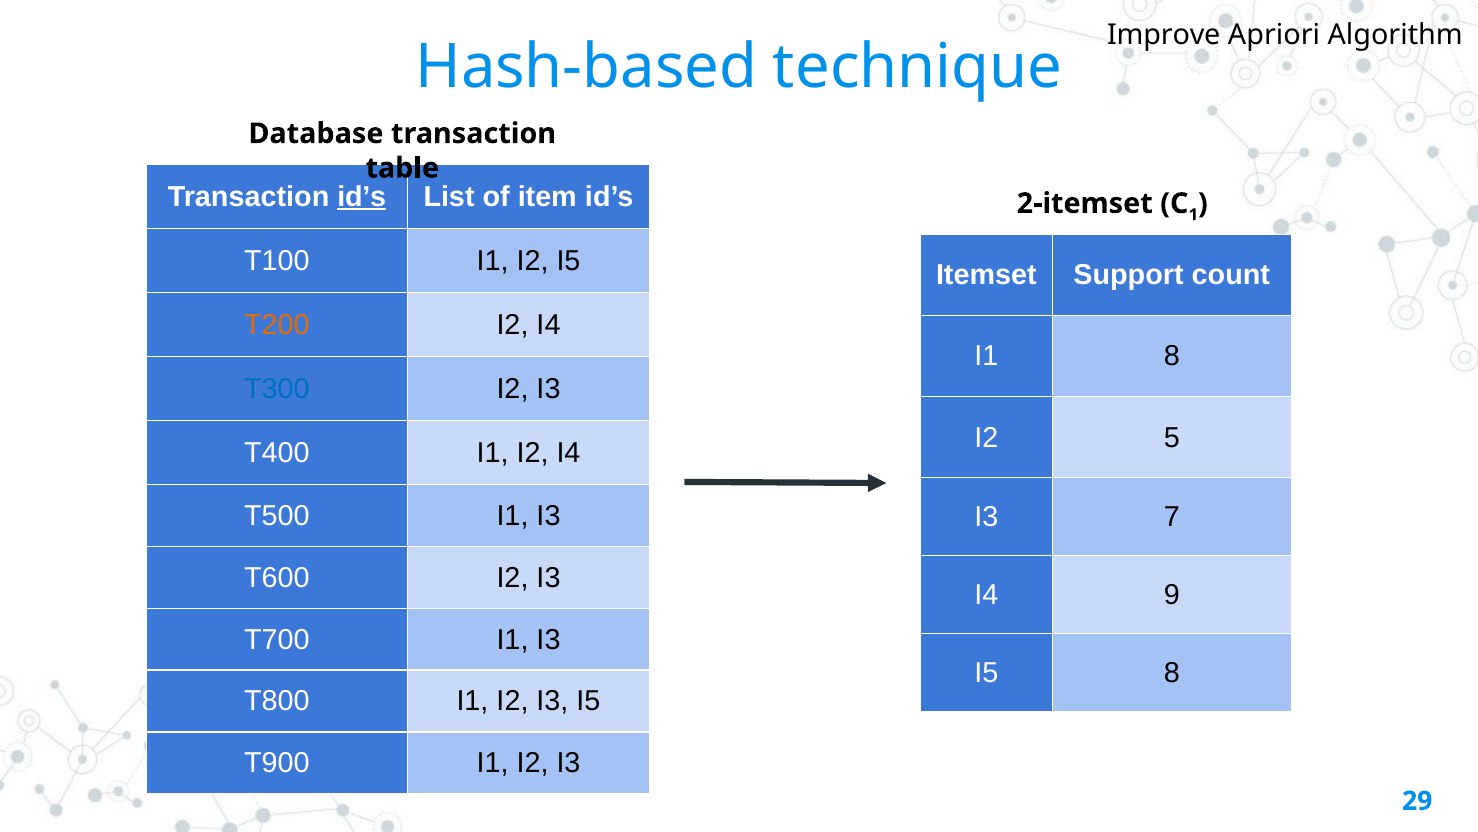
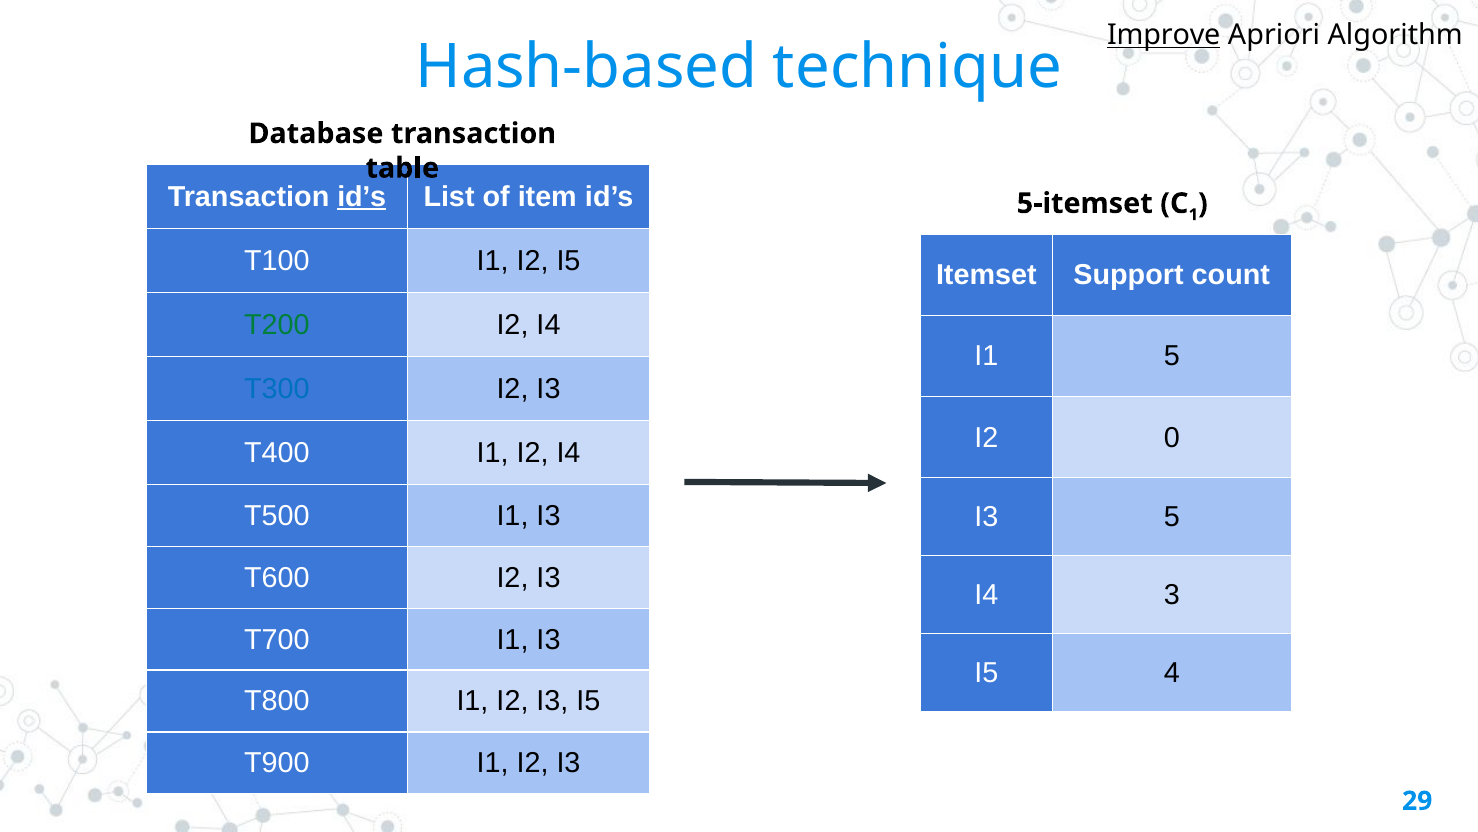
Improve underline: none -> present
2-itemset: 2-itemset -> 5-itemset
T200 colour: orange -> green
I1 8: 8 -> 5
5: 5 -> 0
I3 7: 7 -> 5
9: 9 -> 3
I5 8: 8 -> 4
